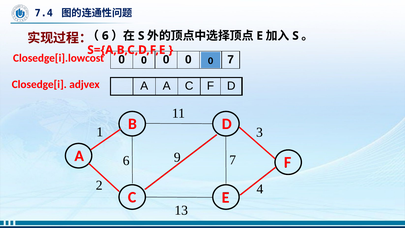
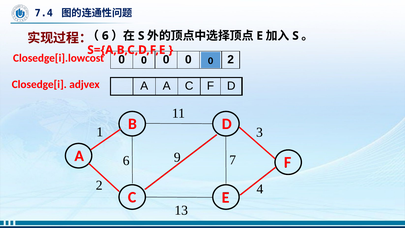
7 at (231, 59): 7 -> 2
